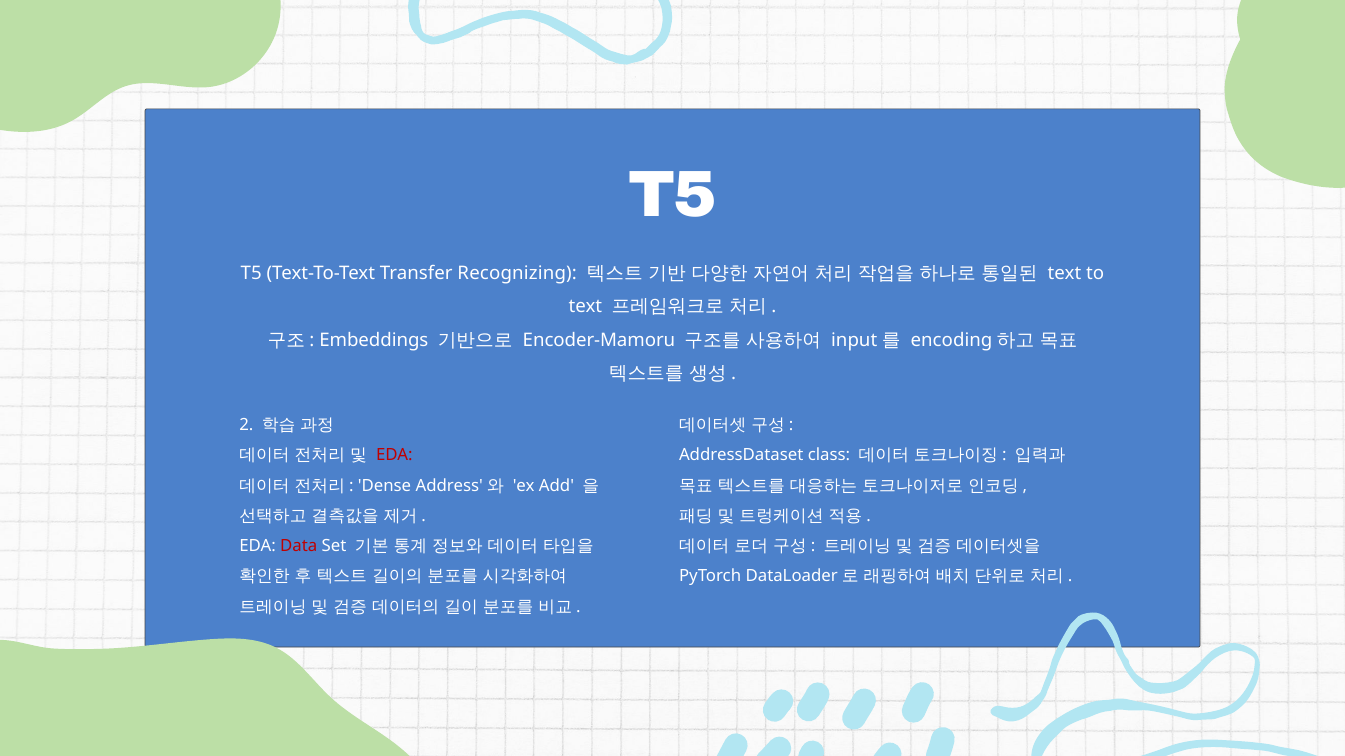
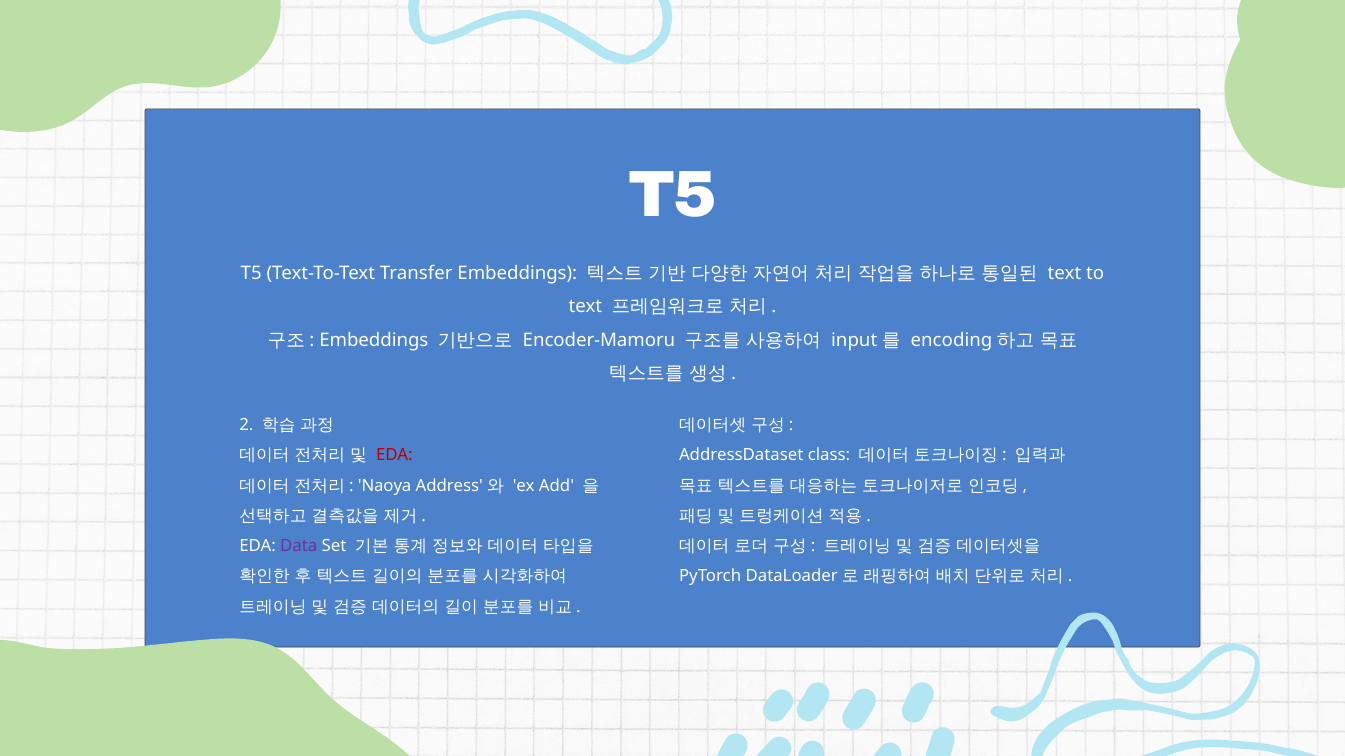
Transfer Recognizing: Recognizing -> Embeddings
Dense: Dense -> Naoya
Data colour: red -> purple
